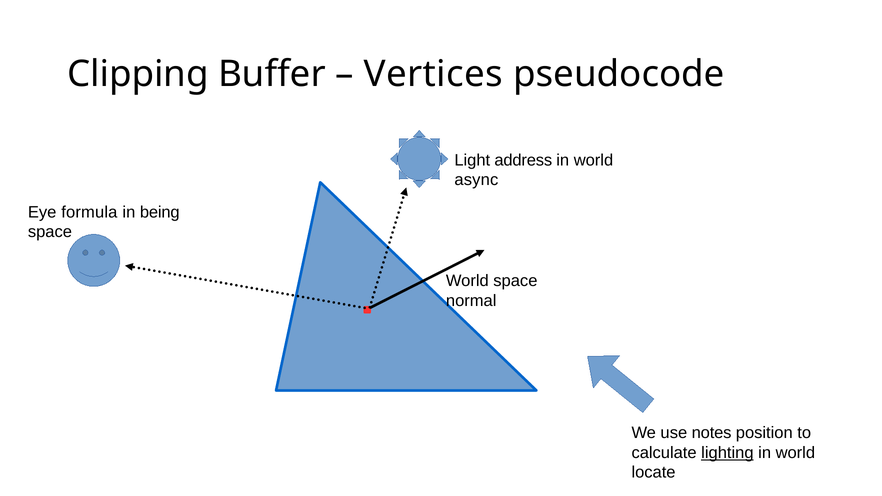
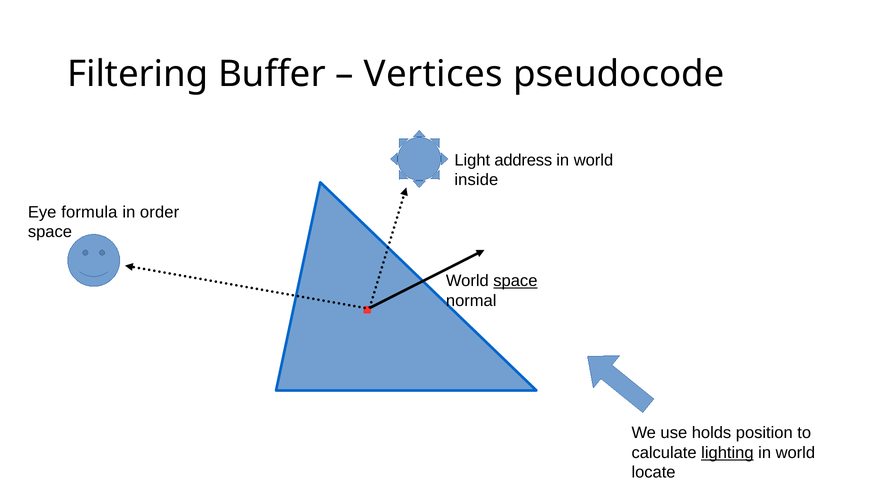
Clipping: Clipping -> Filtering
async: async -> inside
being: being -> order
space at (515, 281) underline: none -> present
notes: notes -> holds
